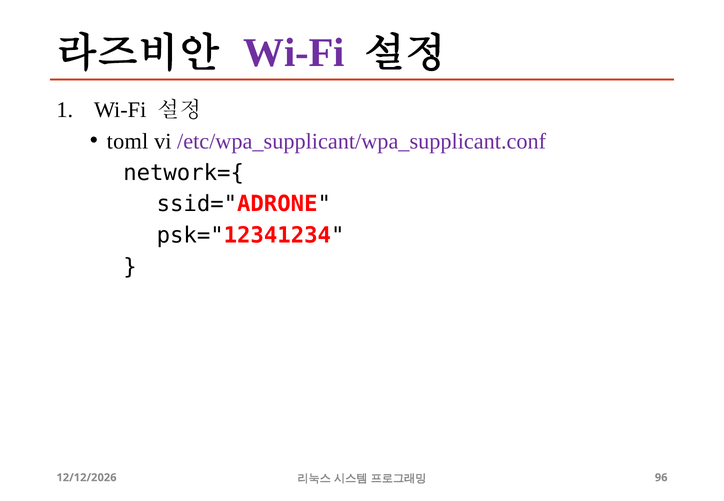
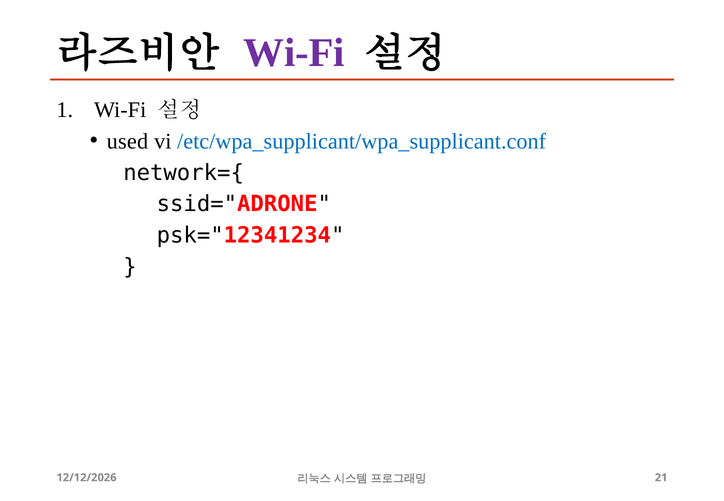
toml: toml -> used
/etc/wpa_supplicant/wpa_supplicant.conf colour: purple -> blue
96: 96 -> 21
